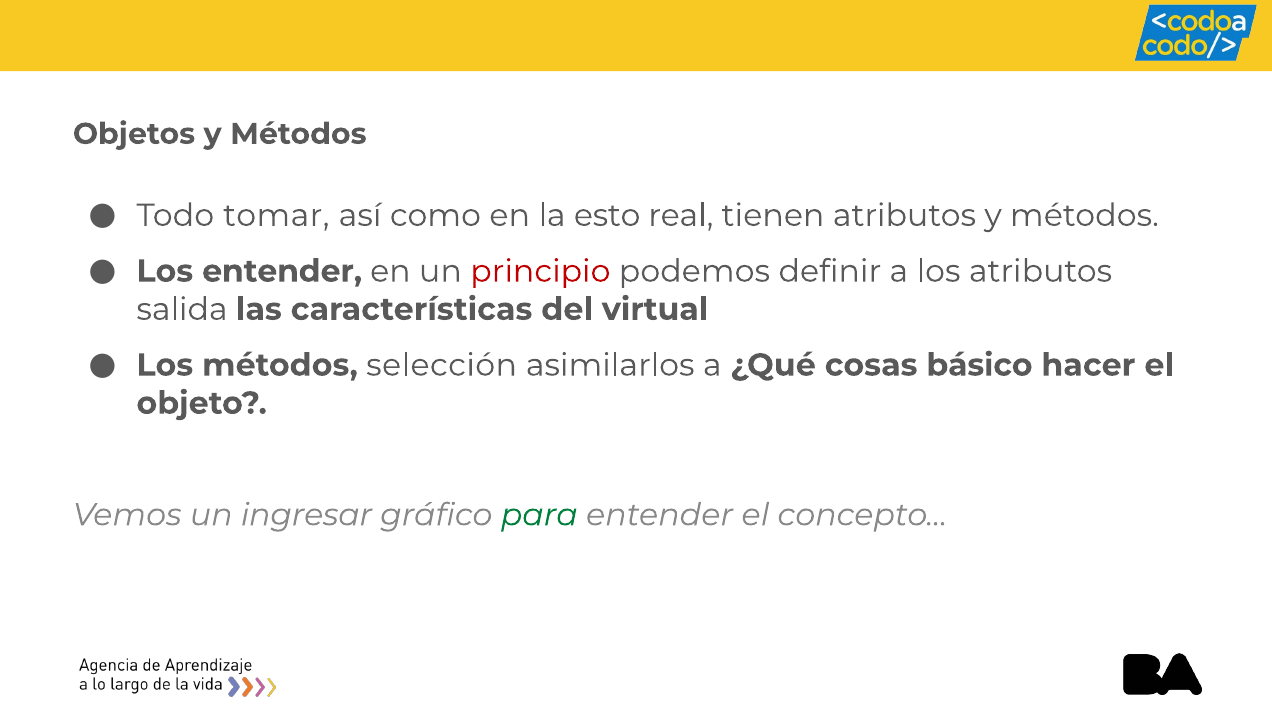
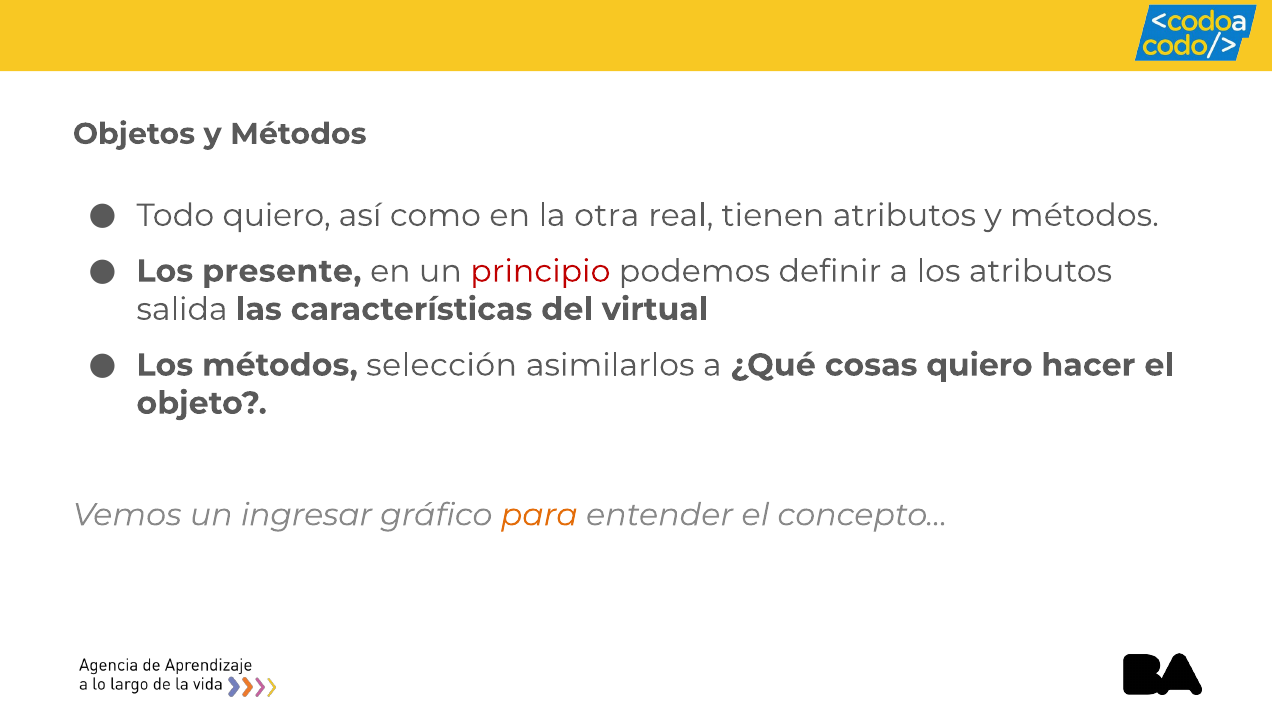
Todo tomar: tomar -> quiero
esto: esto -> otra
Los entender: entender -> presente
cosas básico: básico -> quiero
para colour: green -> orange
